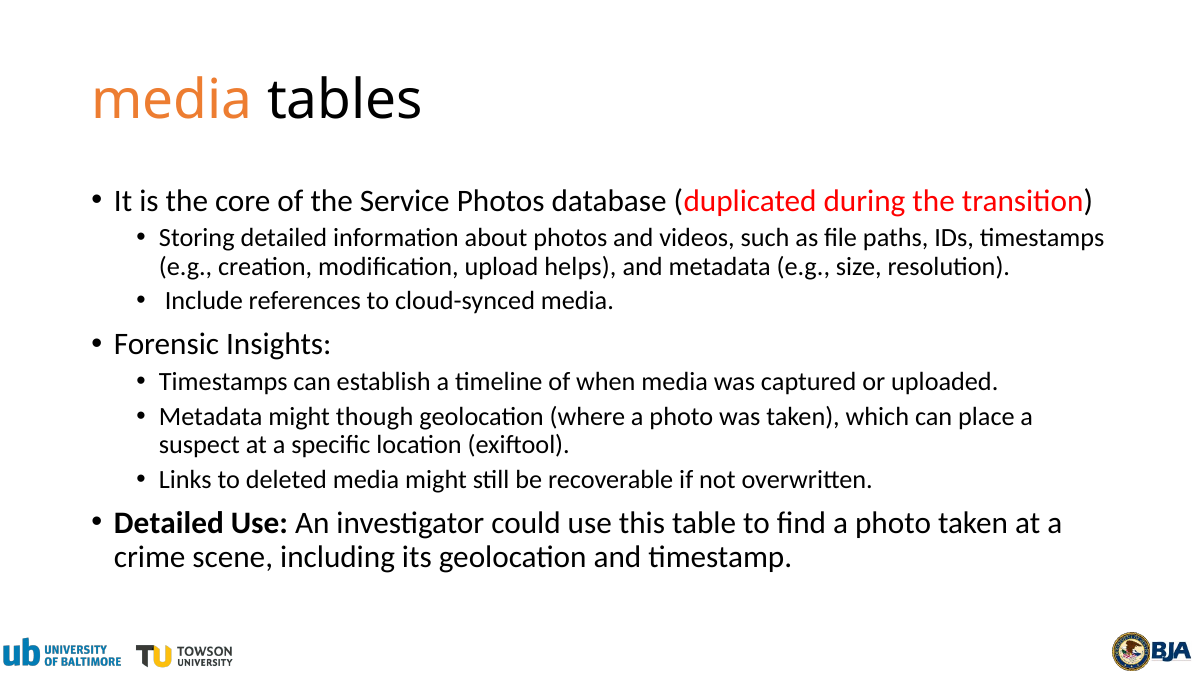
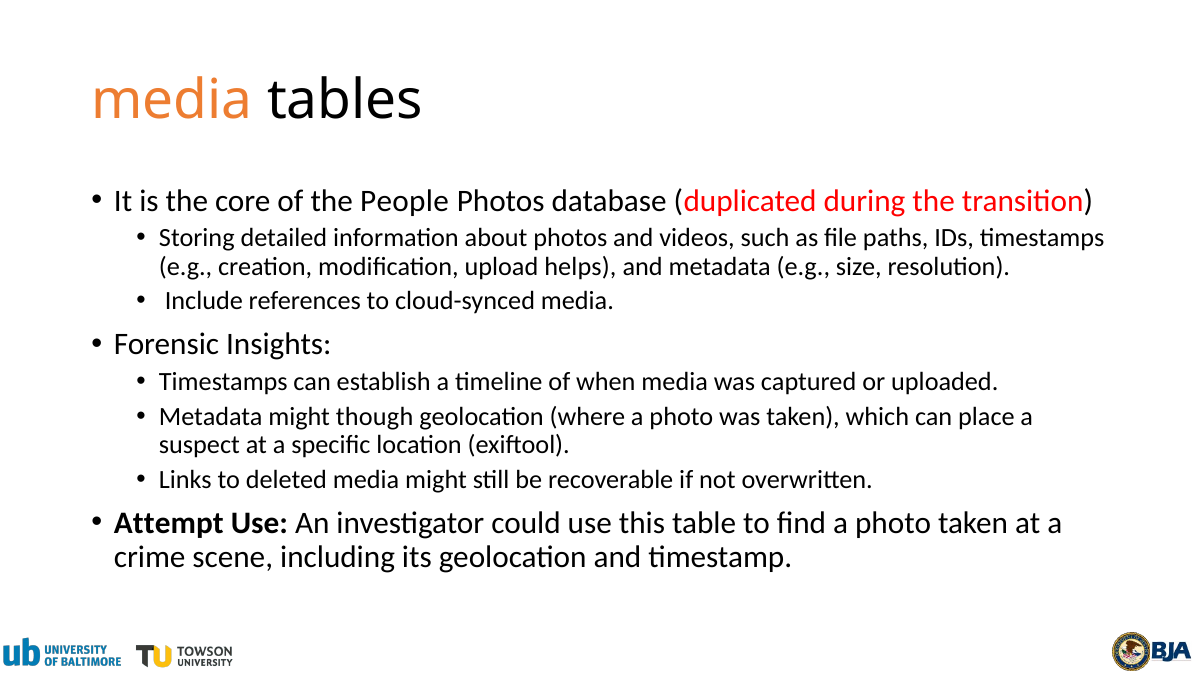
Service: Service -> People
Detailed at (169, 523): Detailed -> Attempt
